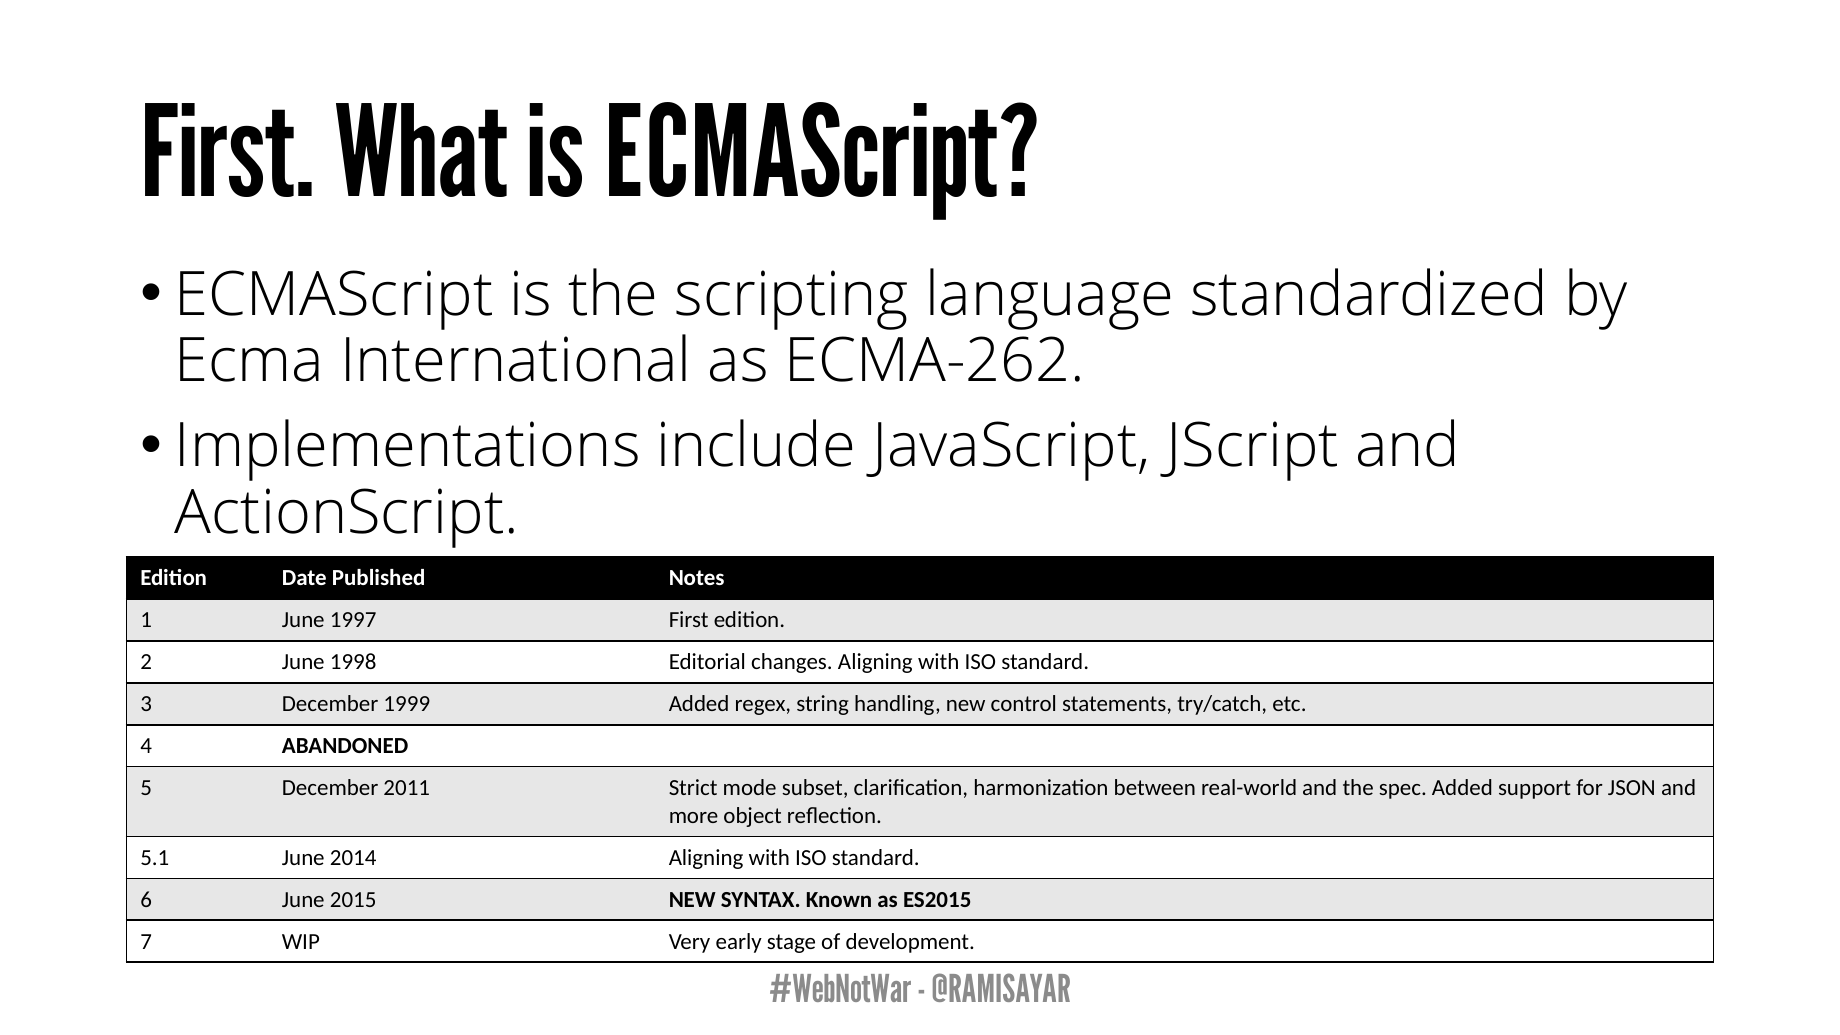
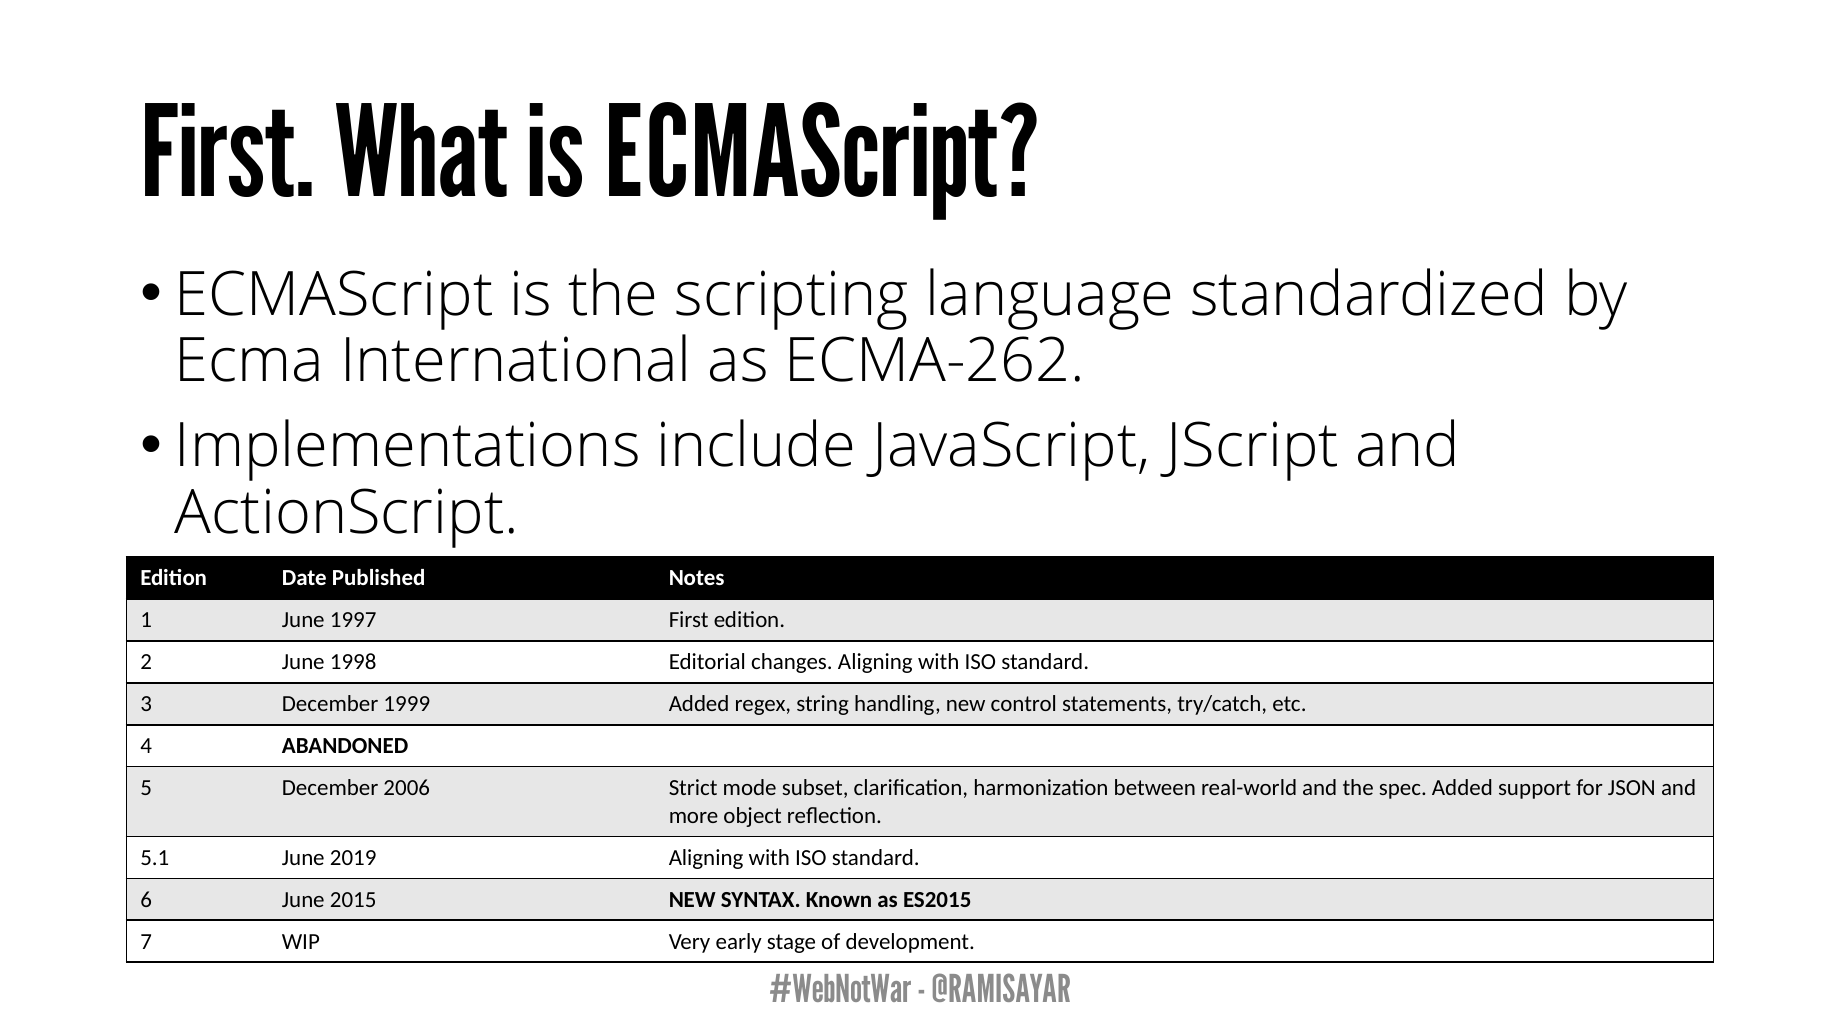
2011: 2011 -> 2006
2014: 2014 -> 2019
